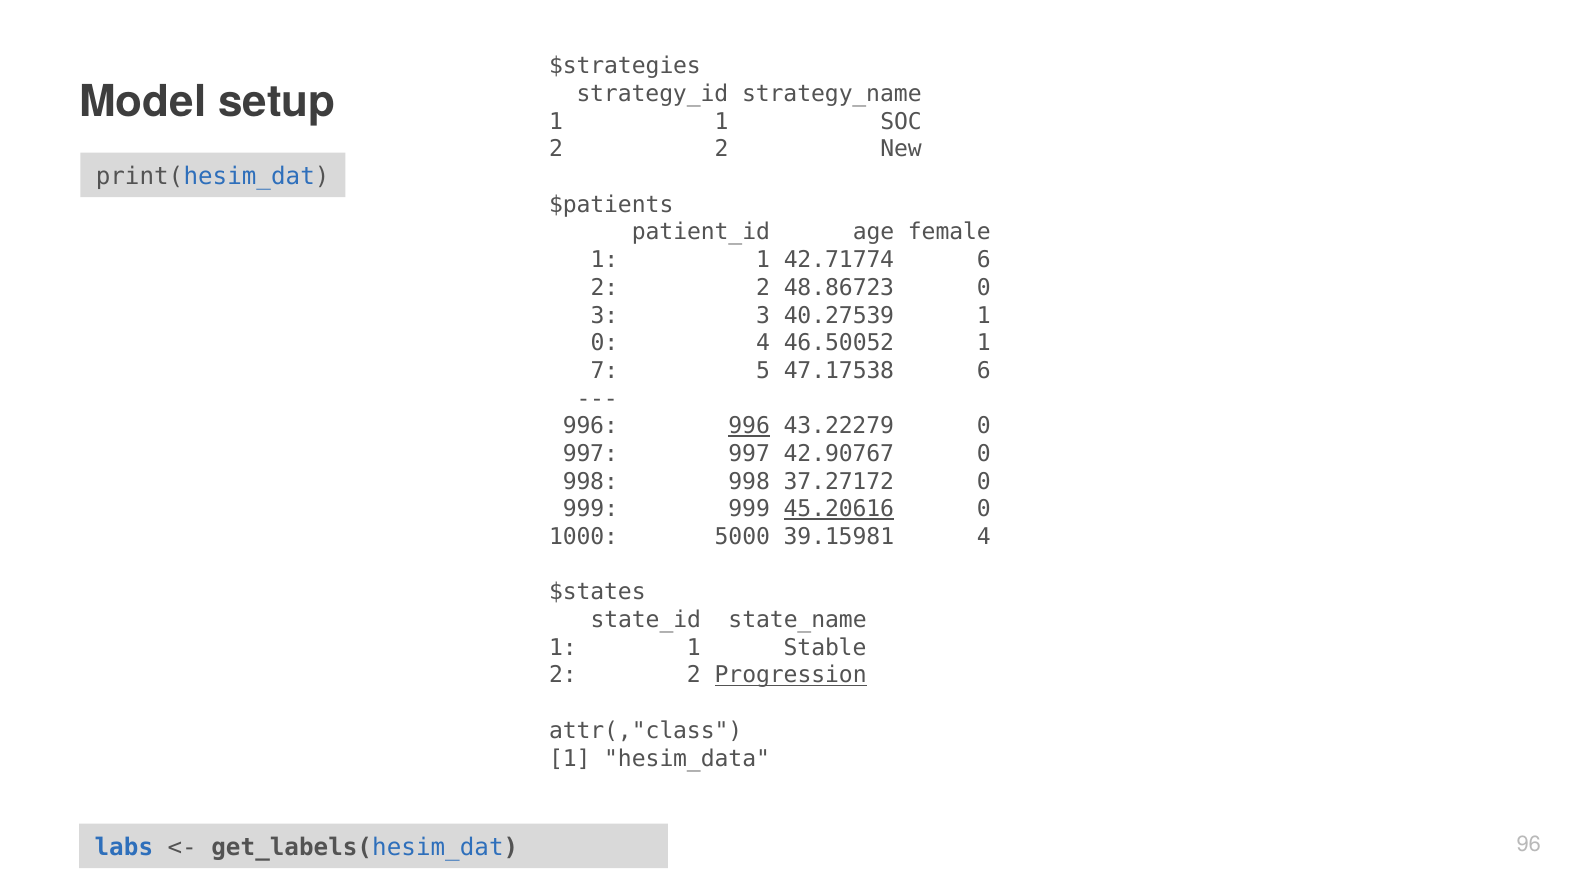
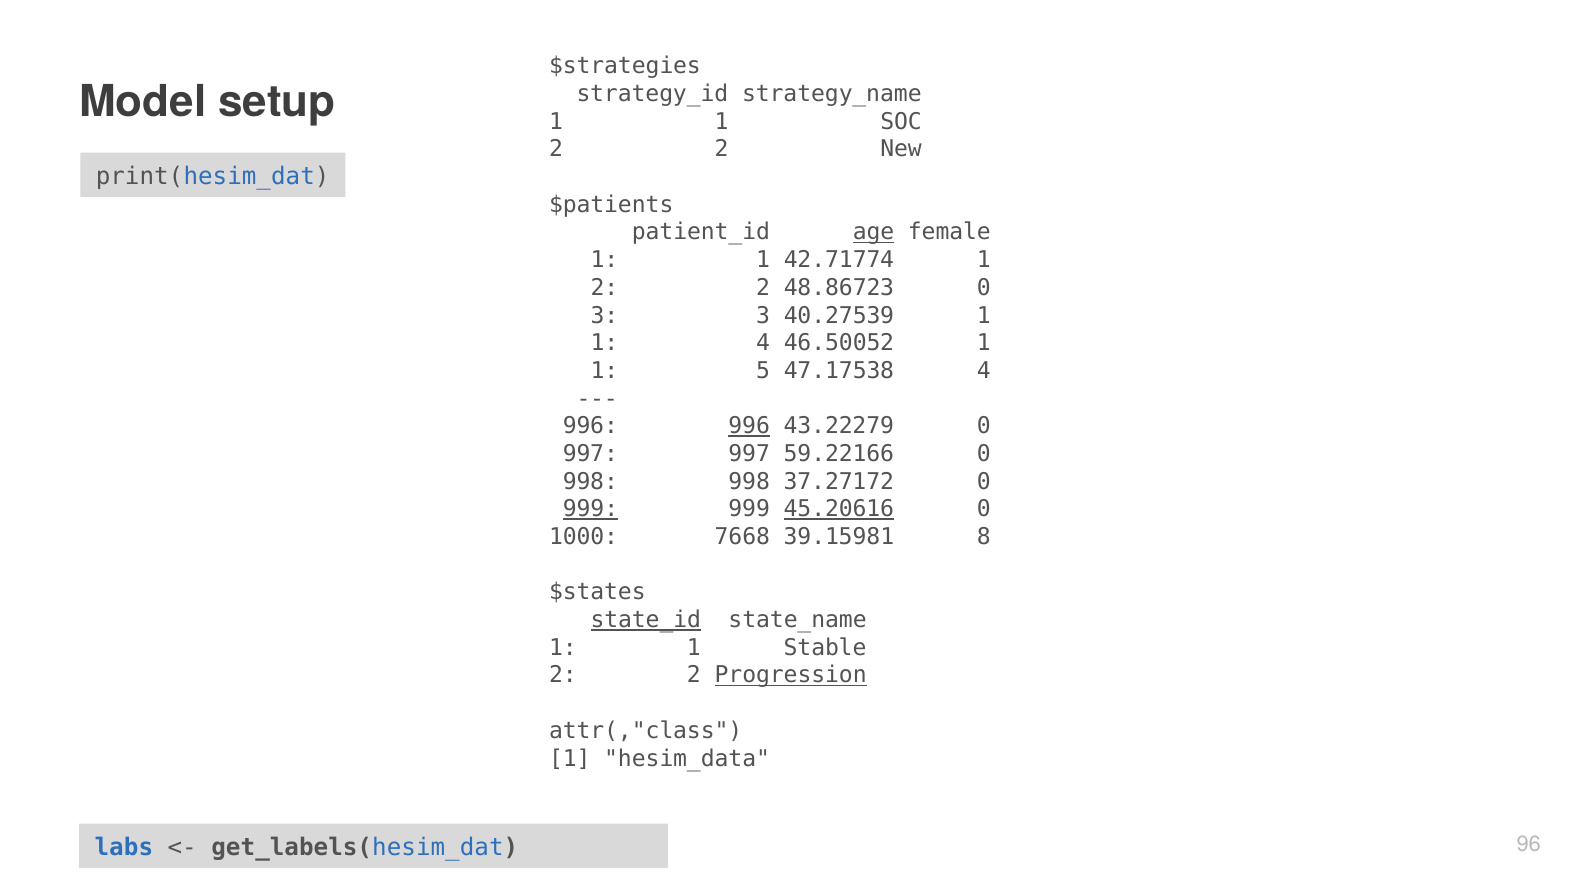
age underline: none -> present
42.71774 6: 6 -> 1
0 at (604, 343): 0 -> 1
7 at (604, 371): 7 -> 1
47.17538 6: 6 -> 4
42.90767: 42.90767 -> 59.22166
999 at (590, 509) underline: none -> present
5000: 5000 -> 7668
39.15981 4: 4 -> 8
state_id underline: none -> present
